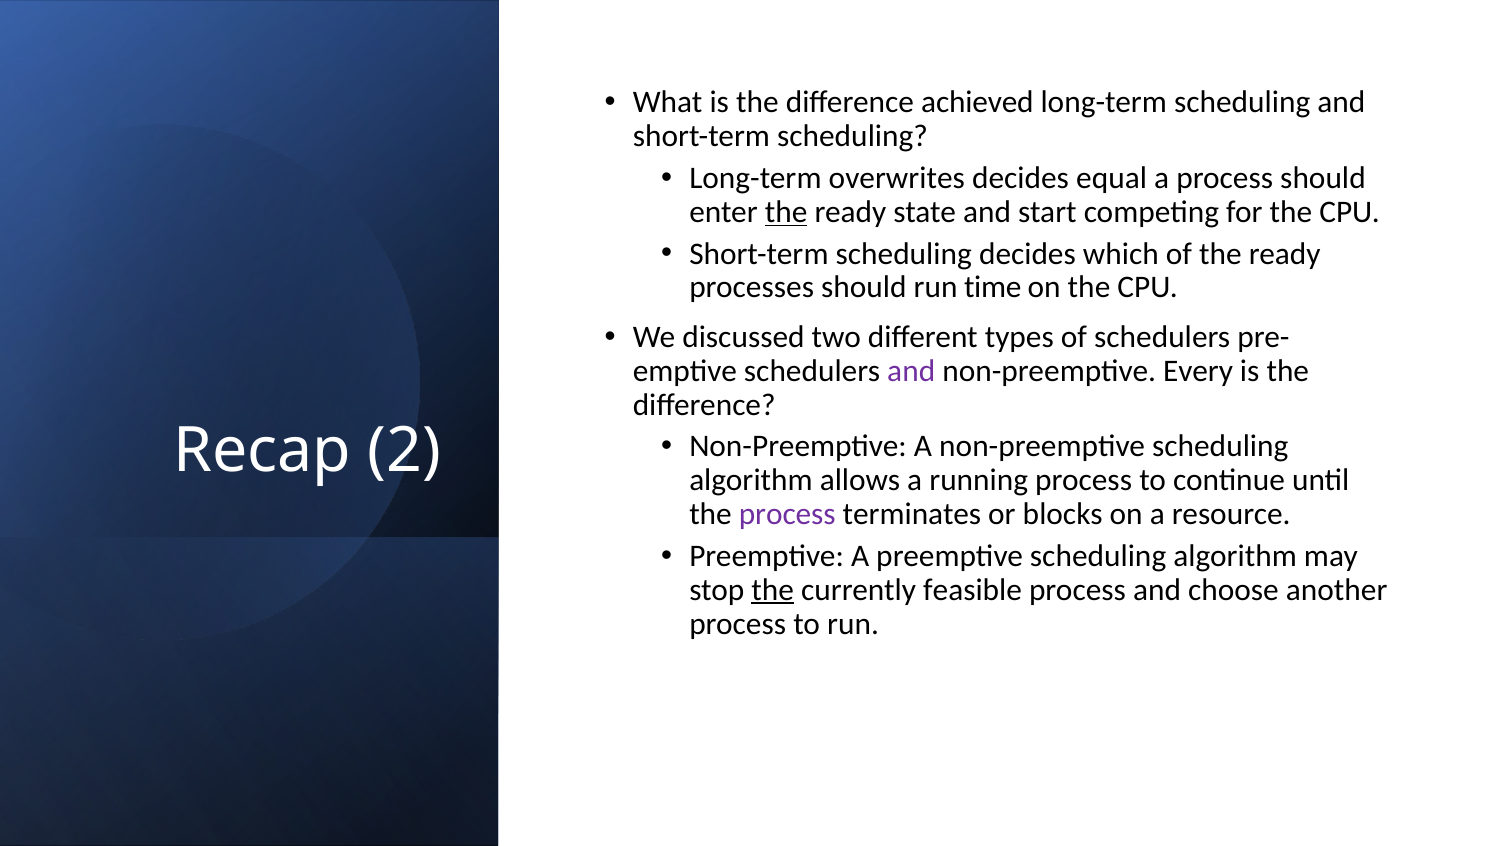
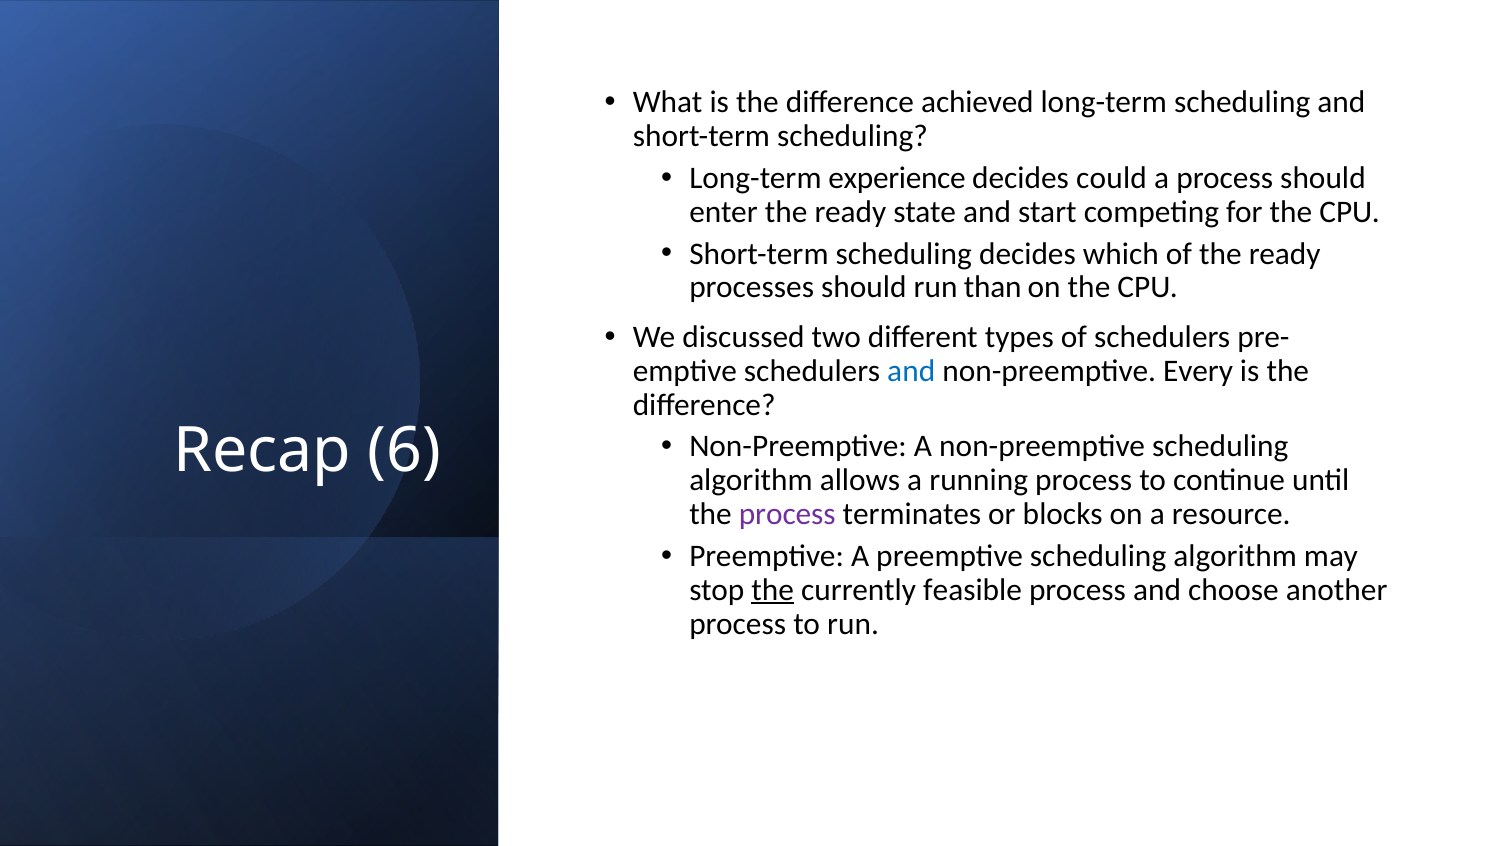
overwrites: overwrites -> experience
equal: equal -> could
the at (786, 212) underline: present -> none
time: time -> than
and at (911, 371) colour: purple -> blue
2: 2 -> 6
